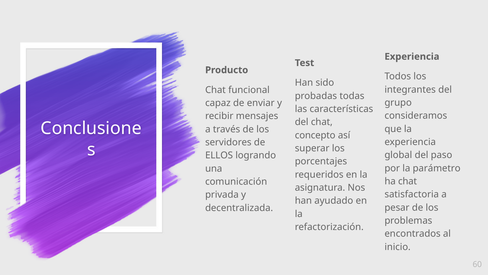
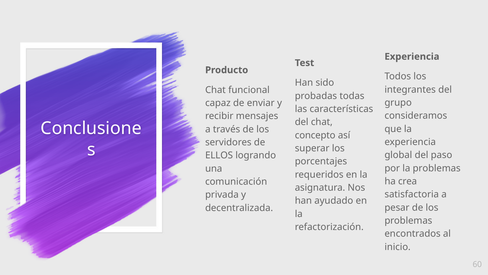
la parámetro: parámetro -> problemas
ha chat: chat -> crea
